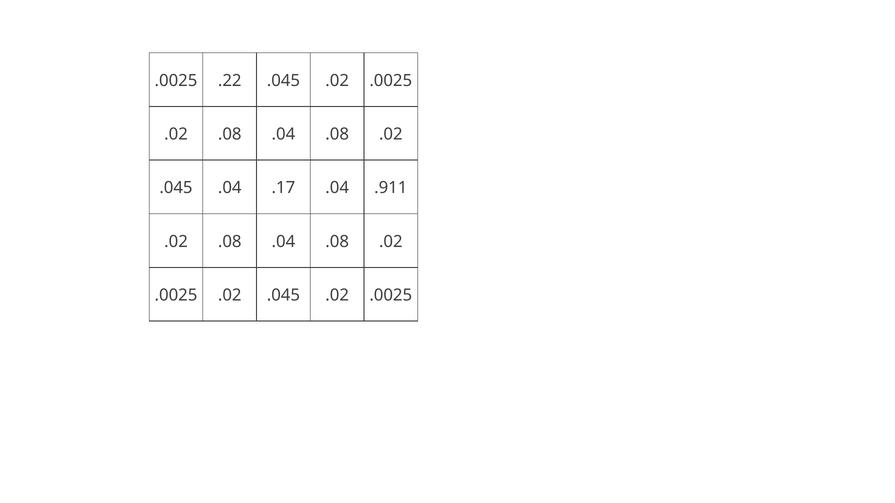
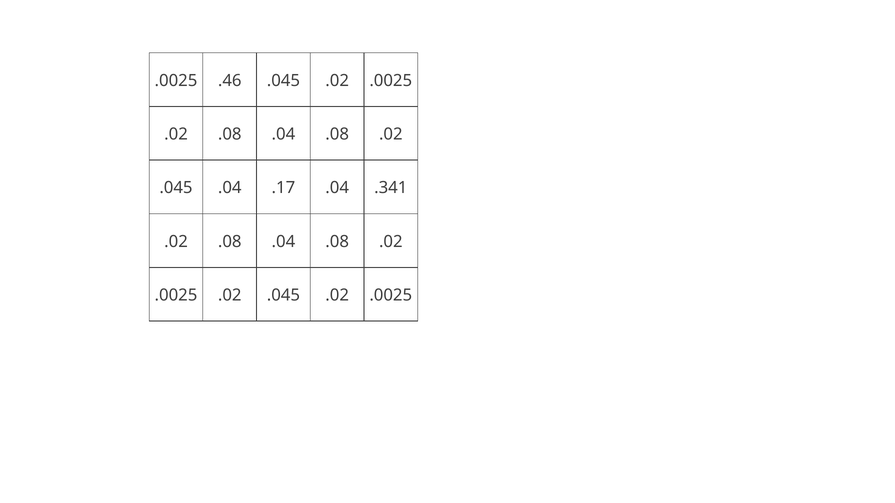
.22: .22 -> .46
.911: .911 -> .341
